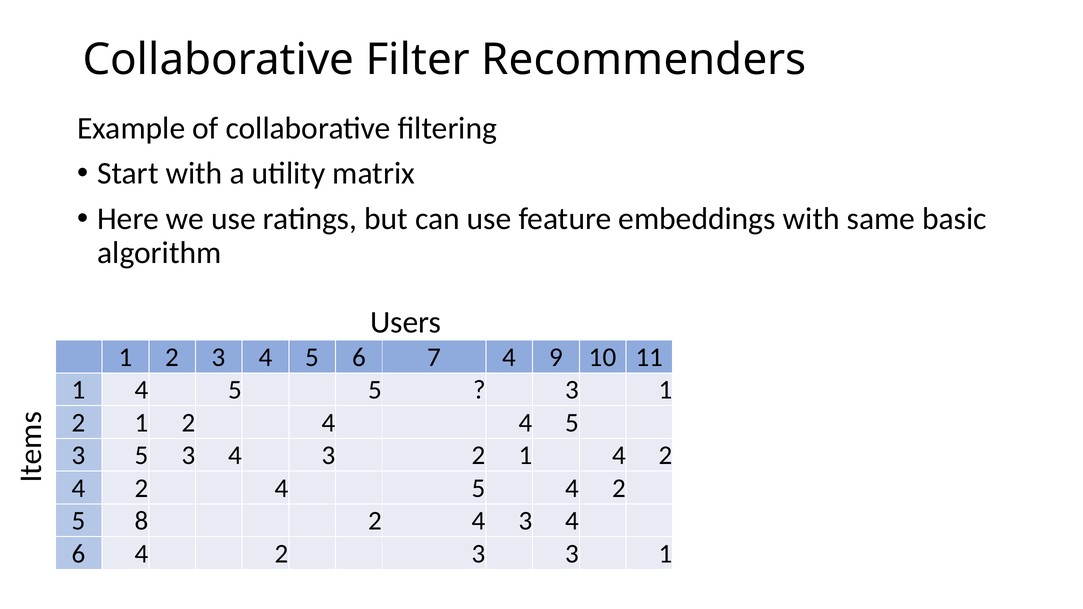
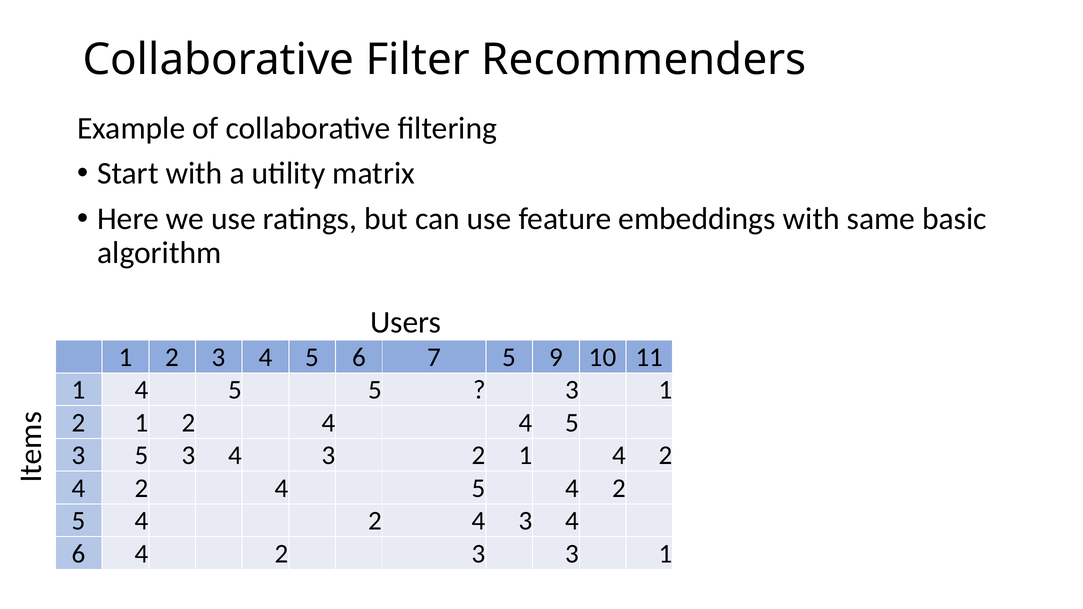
7 4: 4 -> 5
8 at (142, 521): 8 -> 4
